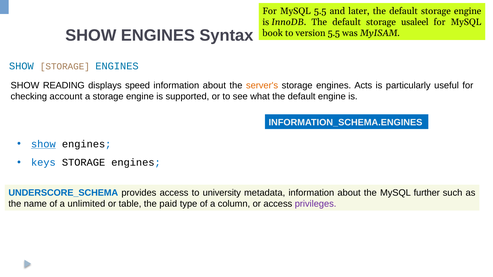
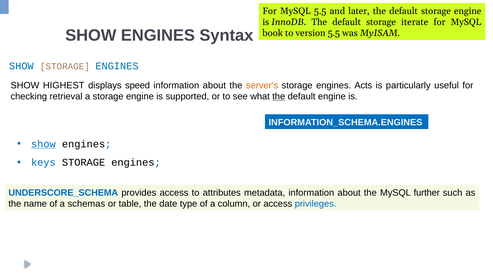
usaleel: usaleel -> iterate
READING: READING -> HIGHEST
account: account -> retrieval
the at (279, 97) underline: none -> present
university: university -> attributes
unlimited: unlimited -> schemas
paid: paid -> date
privileges colour: purple -> blue
